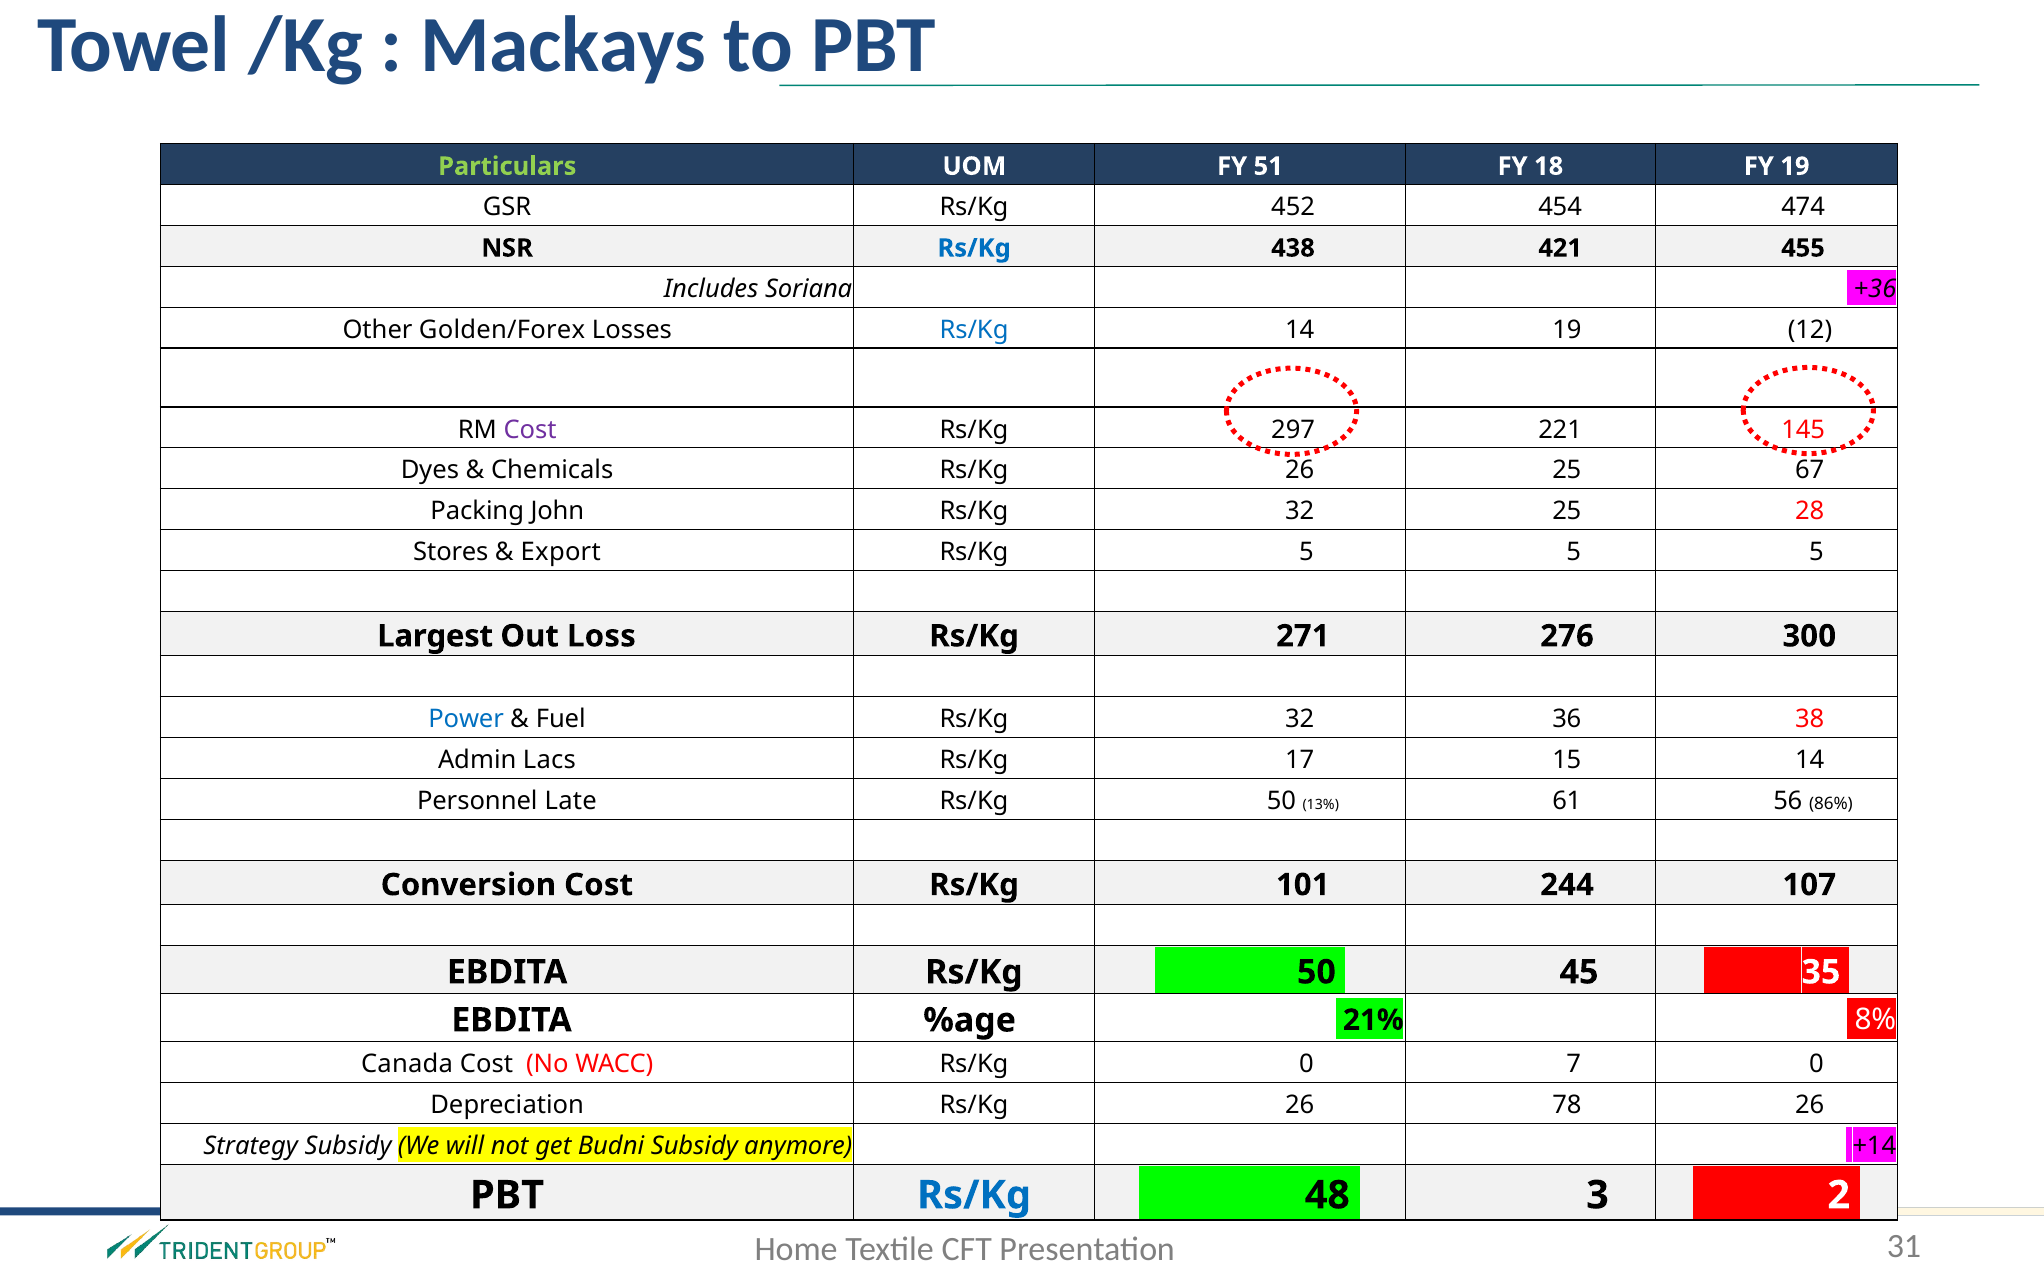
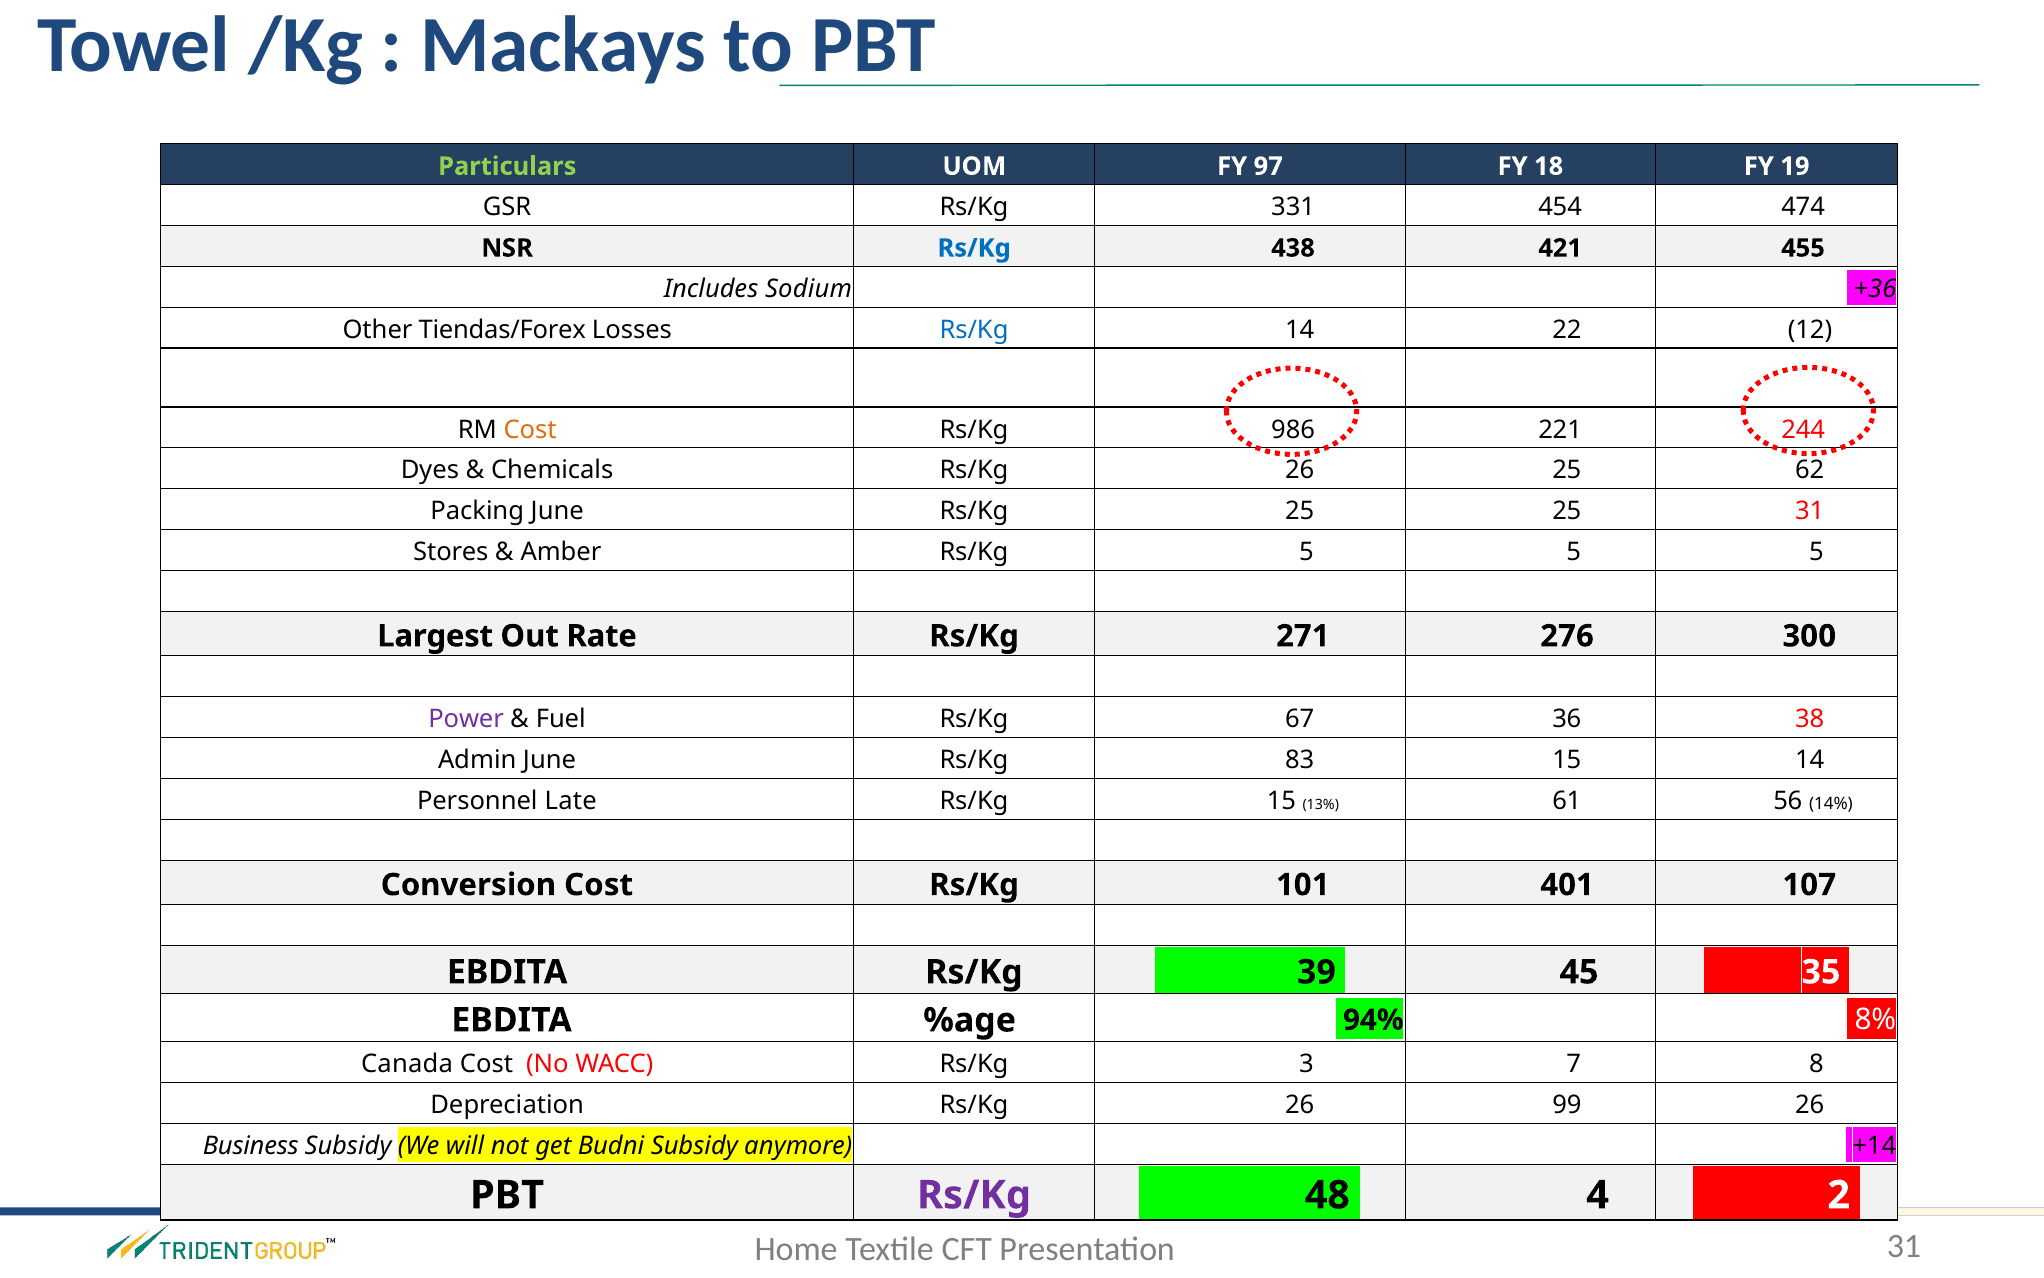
51: 51 -> 97
452: 452 -> 331
Soriana: Soriana -> Sodium
Golden/Forex: Golden/Forex -> Tiendas/Forex
14 19: 19 -> 22
Cost at (530, 429) colour: purple -> orange
297: 297 -> 986
145: 145 -> 244
67: 67 -> 62
Packing John: John -> June
32 at (1300, 511): 32 -> 25
25 28: 28 -> 31
Export: Export -> Amber
Loss: Loss -> Rate
Power colour: blue -> purple
Fuel Rs/Kg 32: 32 -> 67
Admin Lacs: Lacs -> June
17: 17 -> 83
50 at (1281, 801): 50 -> 15
86%: 86% -> 14%
244: 244 -> 401
EBDITA Rs/Kg 50: 50 -> 39
21%: 21% -> 94%
Rs/Kg 0: 0 -> 3
7 0: 0 -> 8
78: 78 -> 99
Strategy: Strategy -> Business
Rs/Kg at (974, 1195) colour: blue -> purple
3: 3 -> 4
